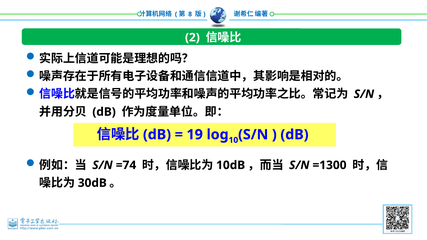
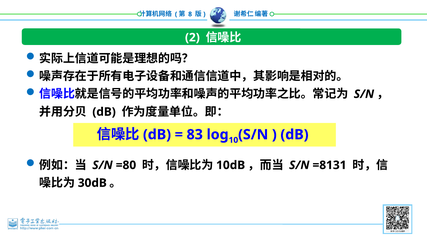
19: 19 -> 83
=74: =74 -> =80
=1300: =1300 -> =8131
